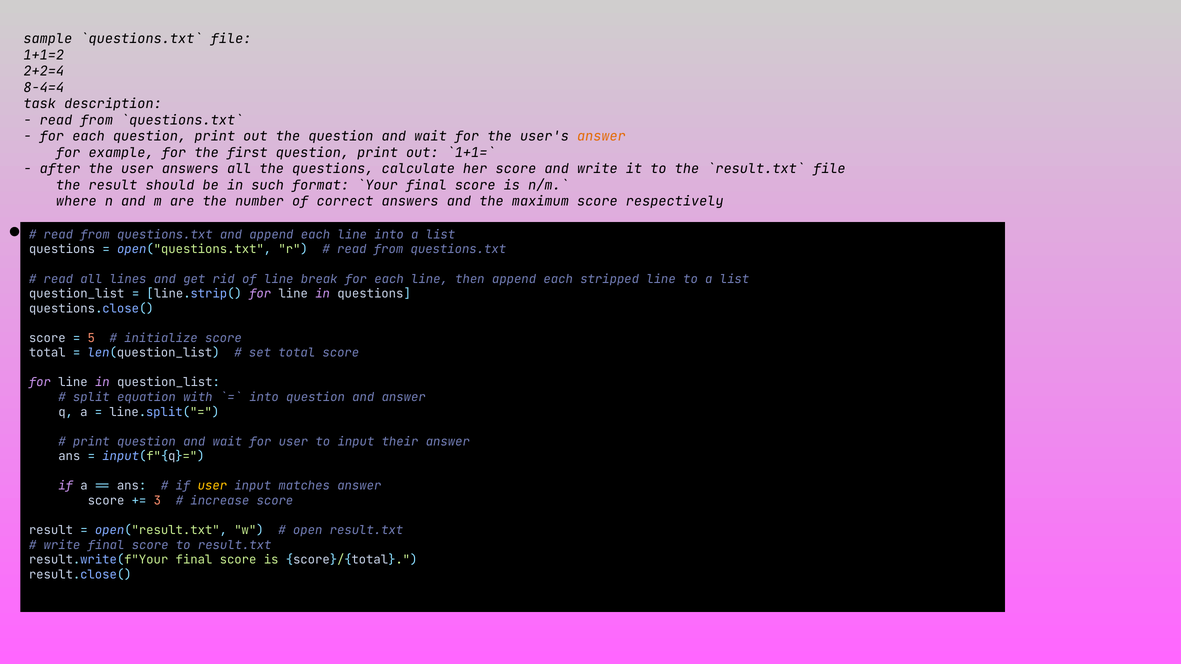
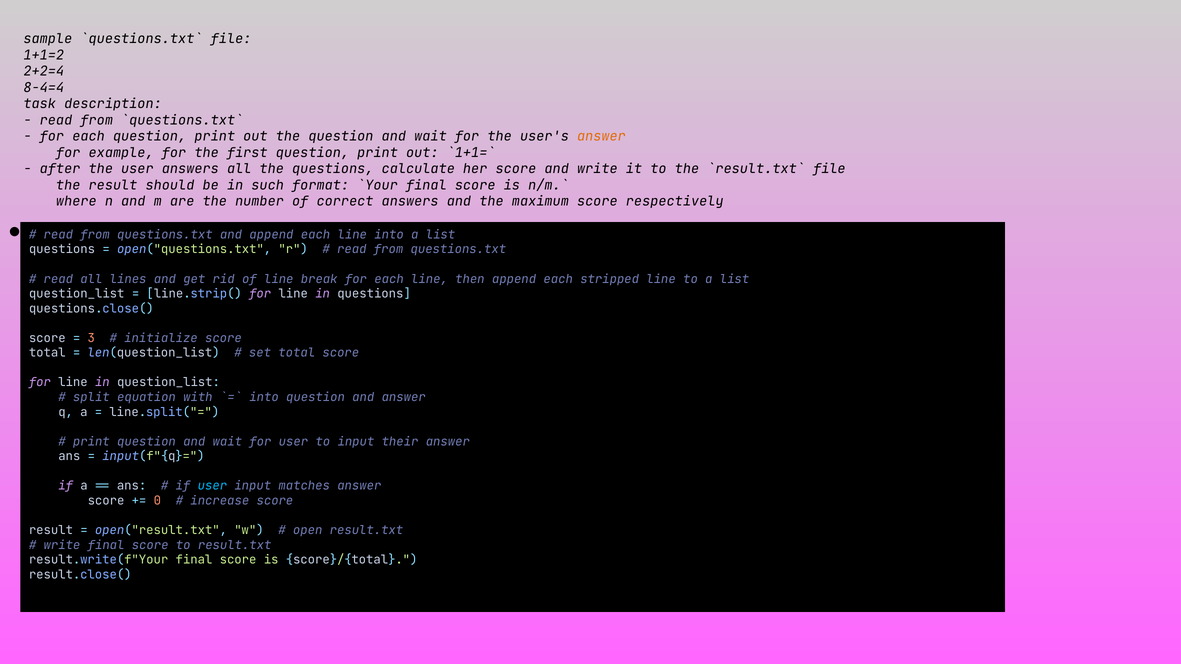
5: 5 -> 3
user at (212, 486) colour: yellow -> light blue
3: 3 -> 0
